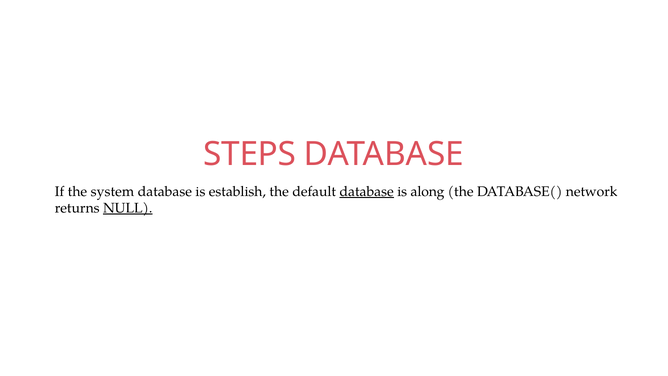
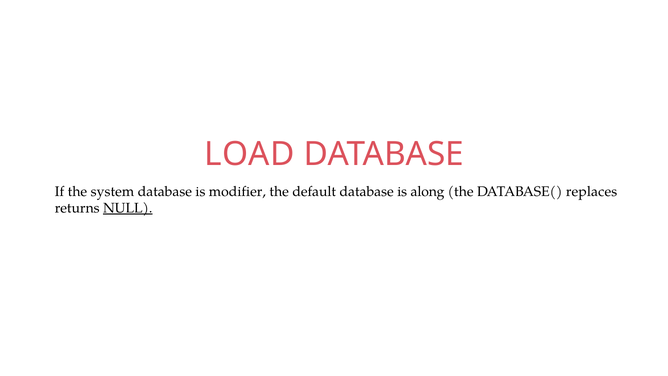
STEPS: STEPS -> LOAD
establish: establish -> modifier
database at (367, 191) underline: present -> none
network: network -> replaces
